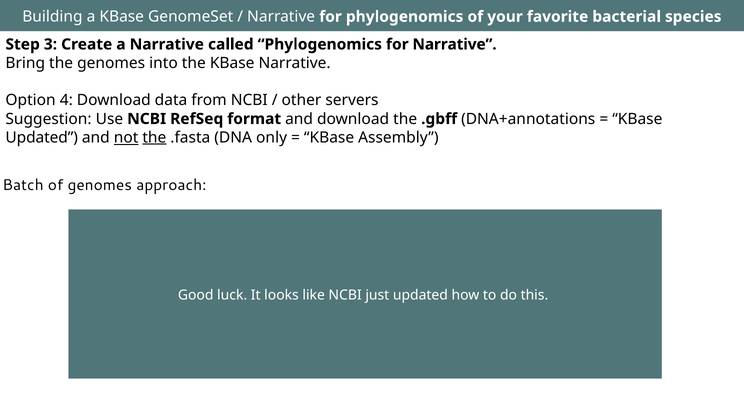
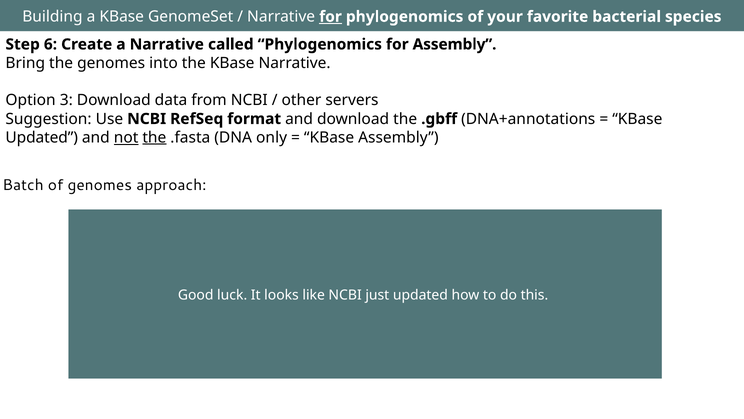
for at (331, 17) underline: none -> present
3: 3 -> 6
for Narrative: Narrative -> Assembly
4: 4 -> 3
